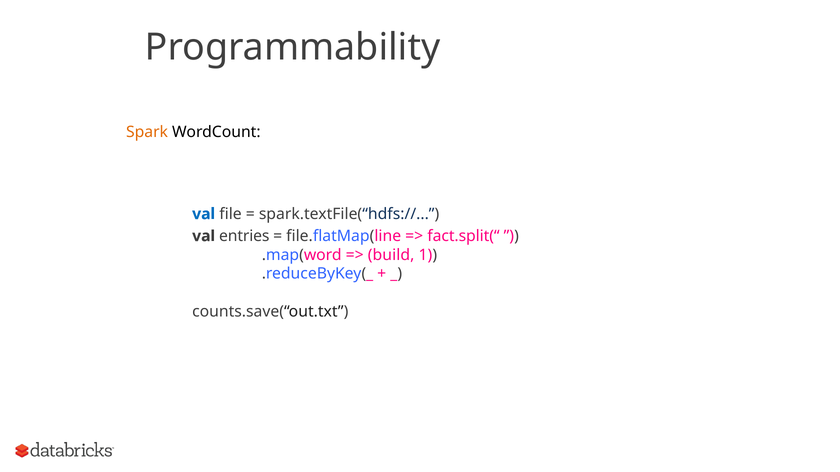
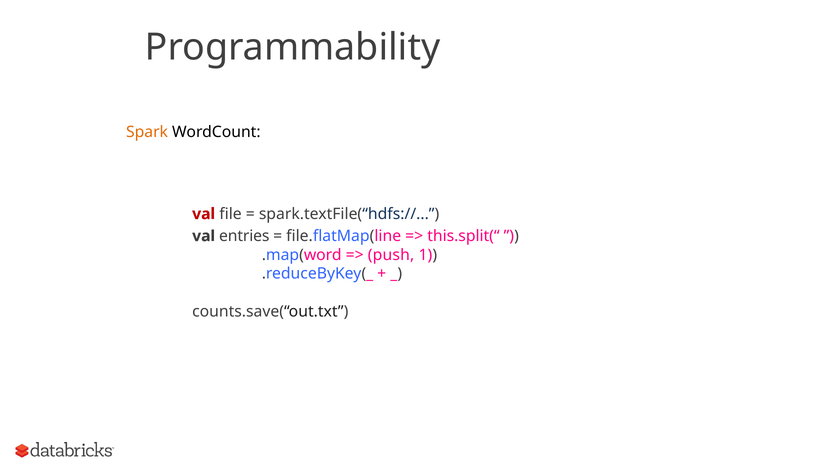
val at (204, 214) colour: blue -> red
fact.split(“: fact.split(“ -> this.split(“
build: build -> push
